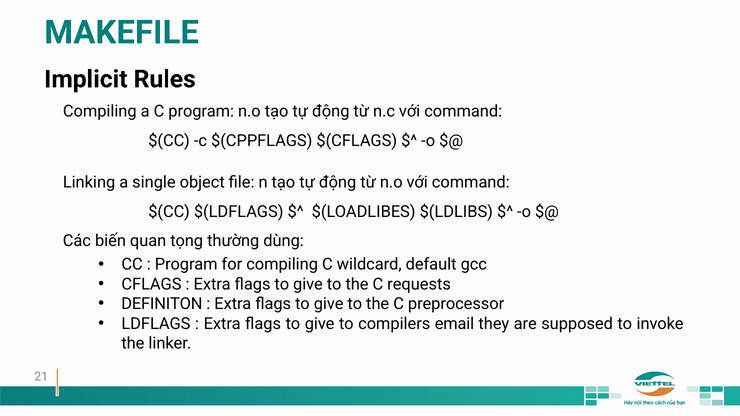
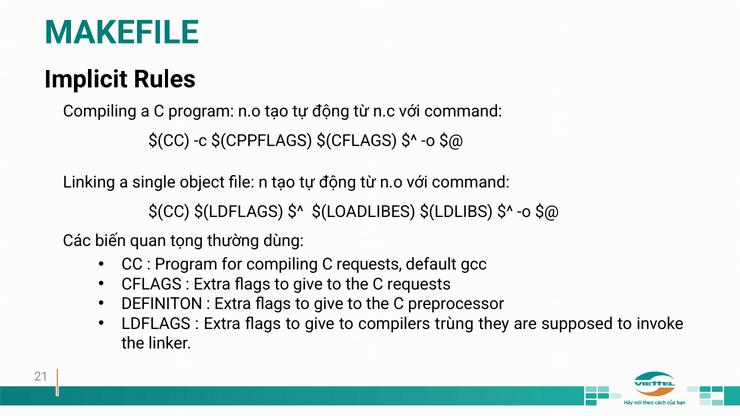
compiling C wildcard: wildcard -> requests
email: email -> trùng
